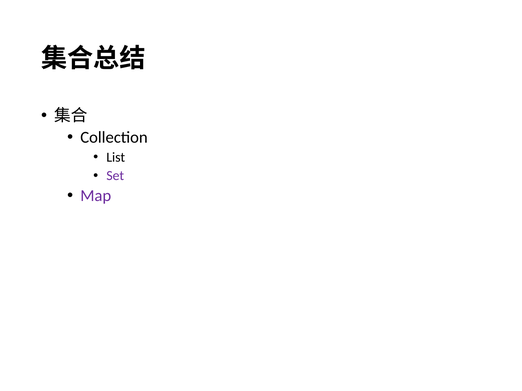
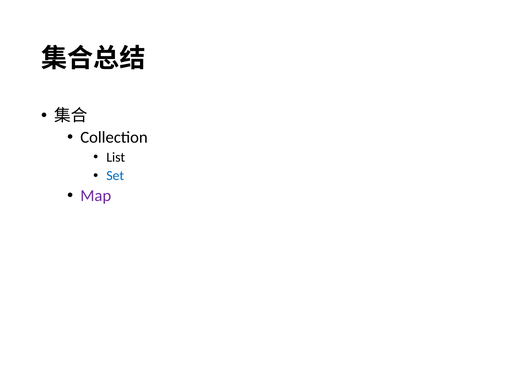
Set colour: purple -> blue
